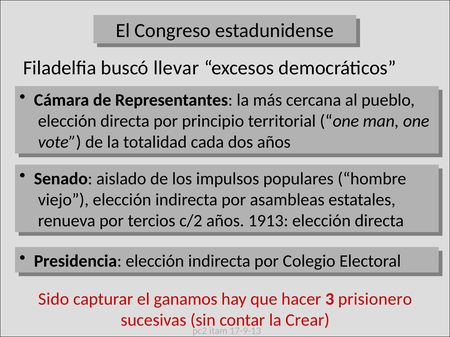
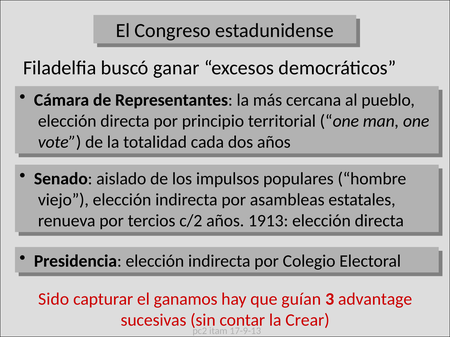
llevar: llevar -> ganar
hacer: hacer -> guían
prisionero: prisionero -> advantage
